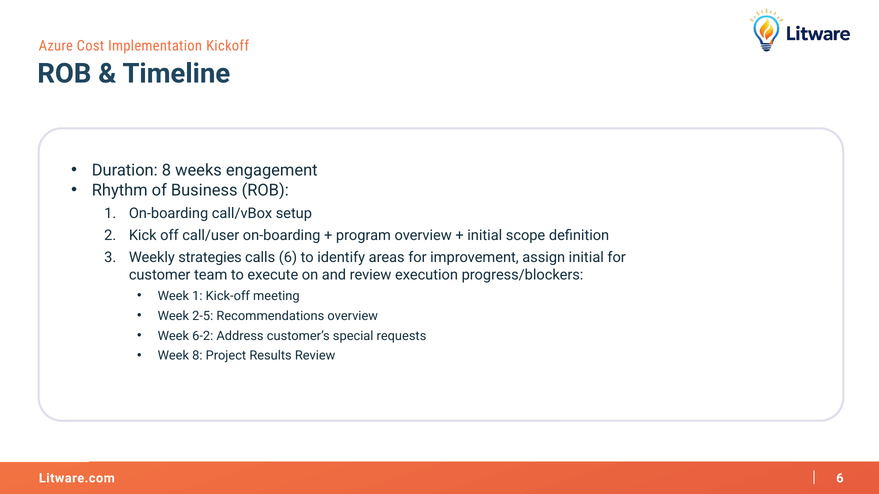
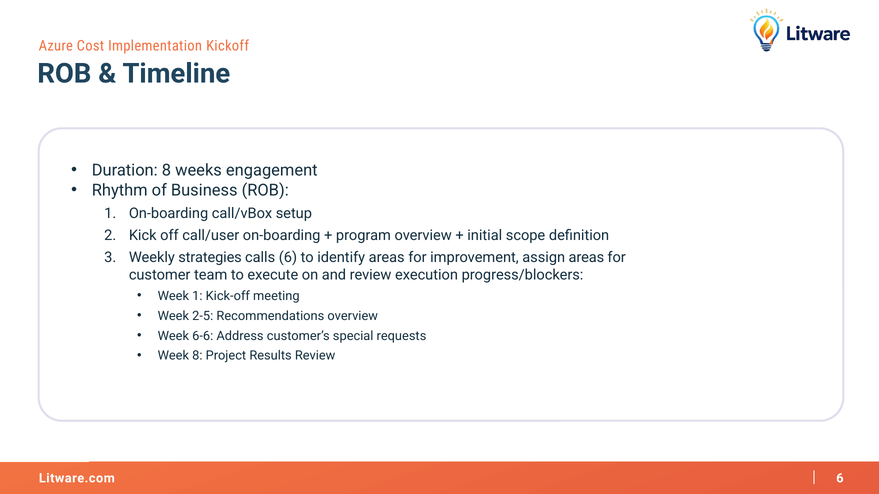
assign initial: initial -> areas
6-2: 6-2 -> 6-6
